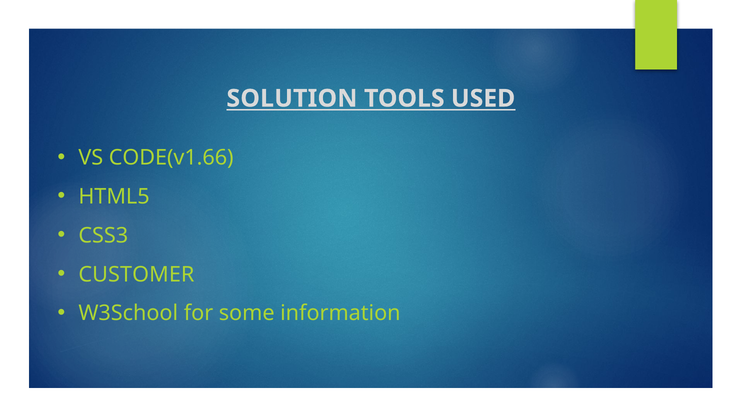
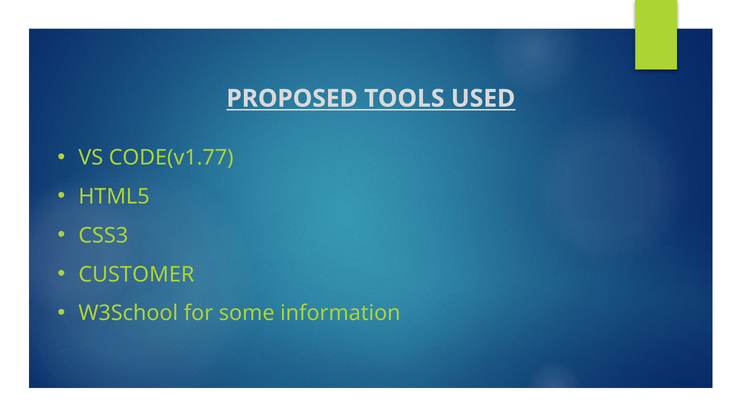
SOLUTION: SOLUTION -> PROPOSED
CODE(v1.66: CODE(v1.66 -> CODE(v1.77
